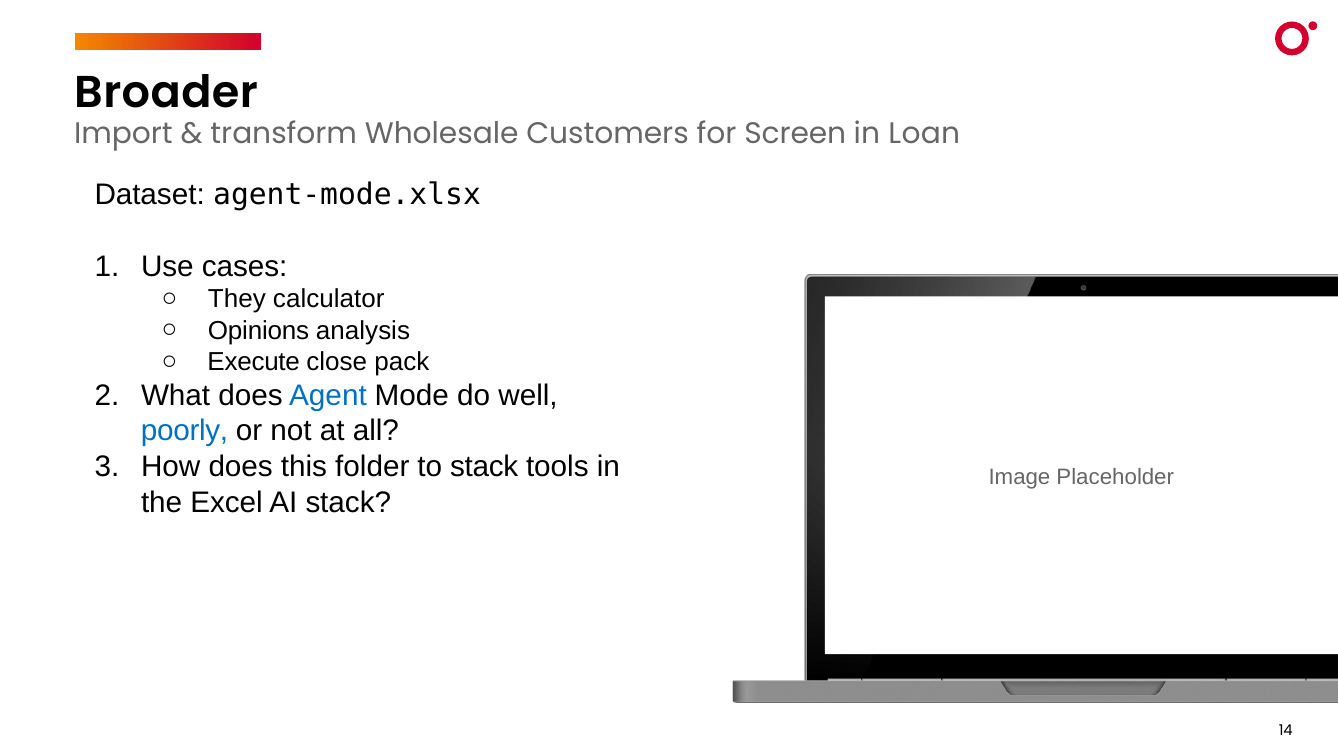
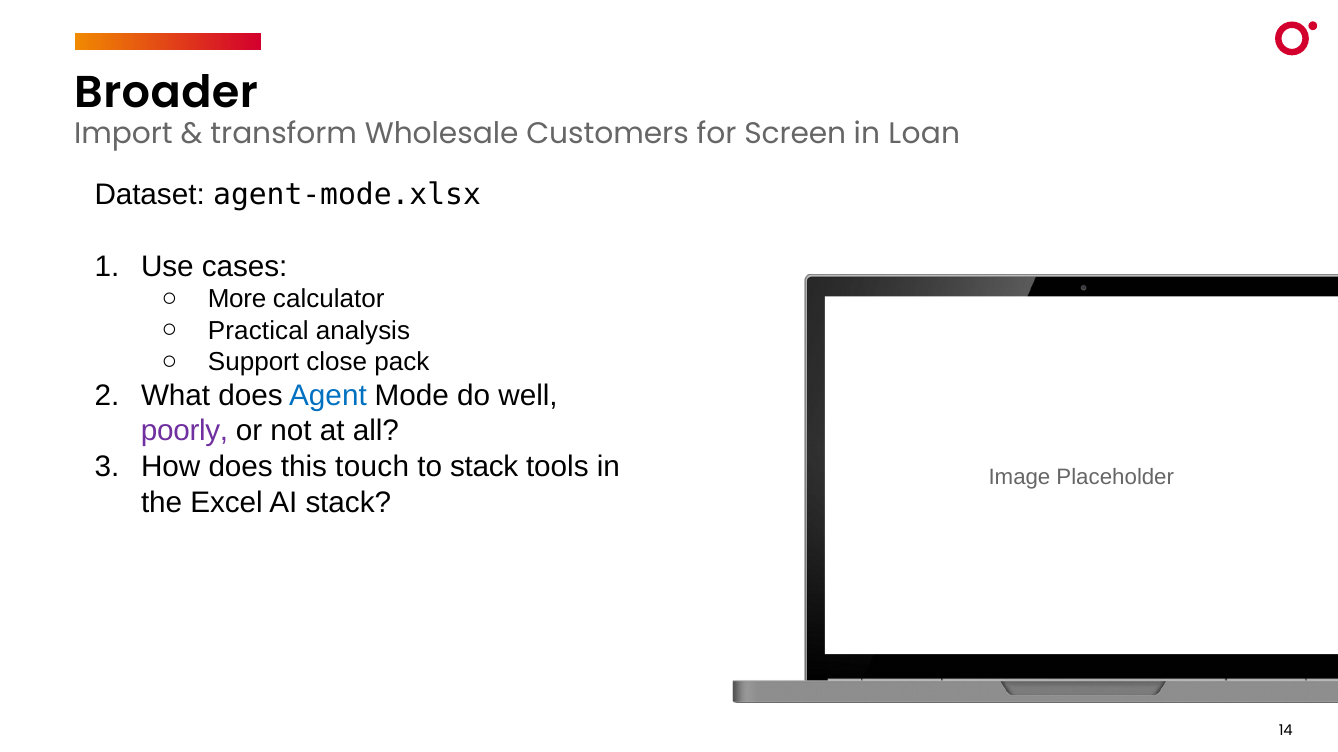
They: They -> More
Opinions: Opinions -> Practical
Execute: Execute -> Support
poorly colour: blue -> purple
folder: folder -> touch
